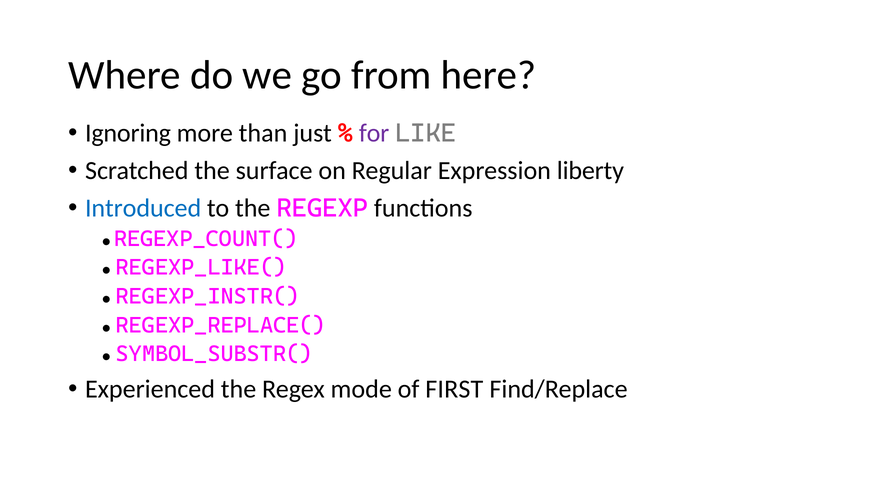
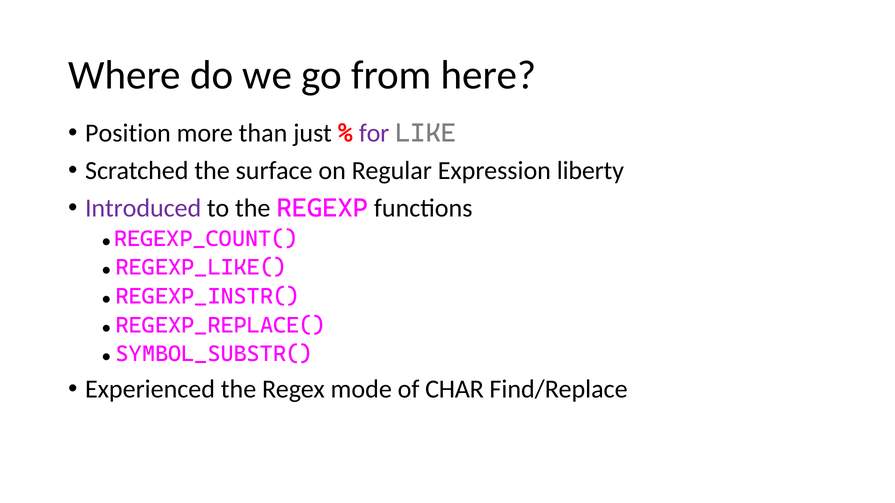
Ignoring: Ignoring -> Position
Introduced colour: blue -> purple
FIRST: FIRST -> CHAR
